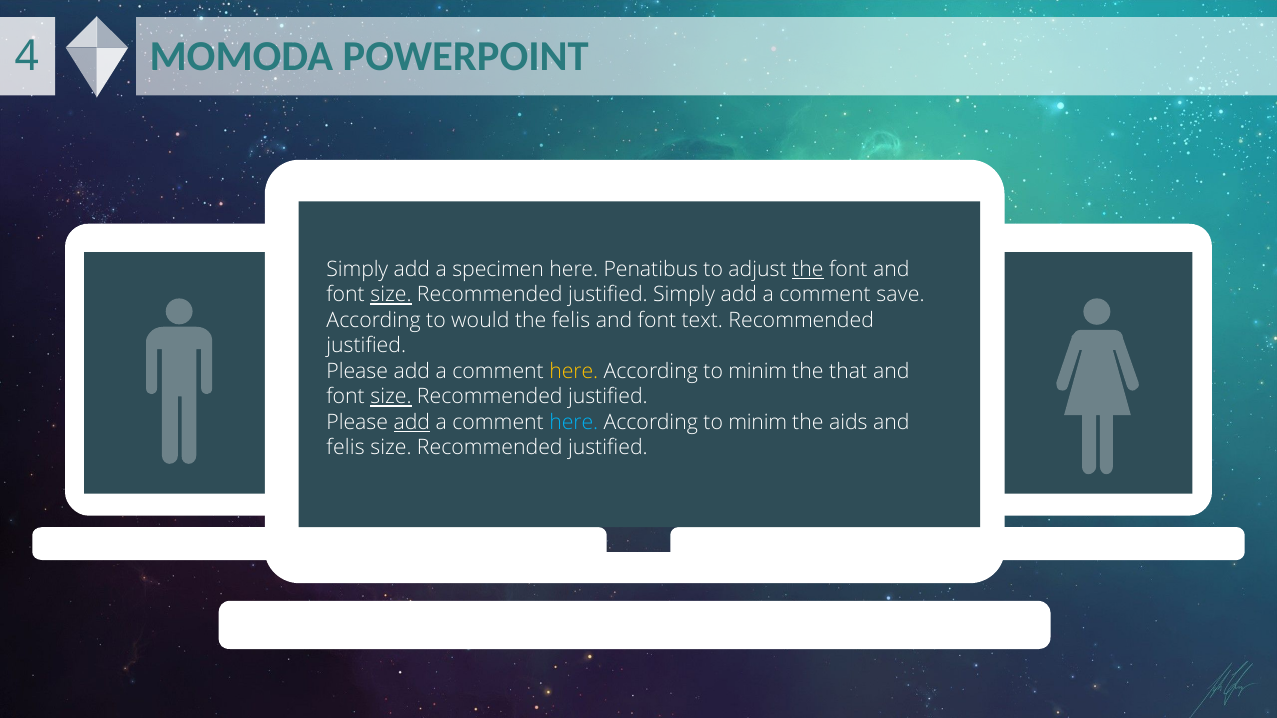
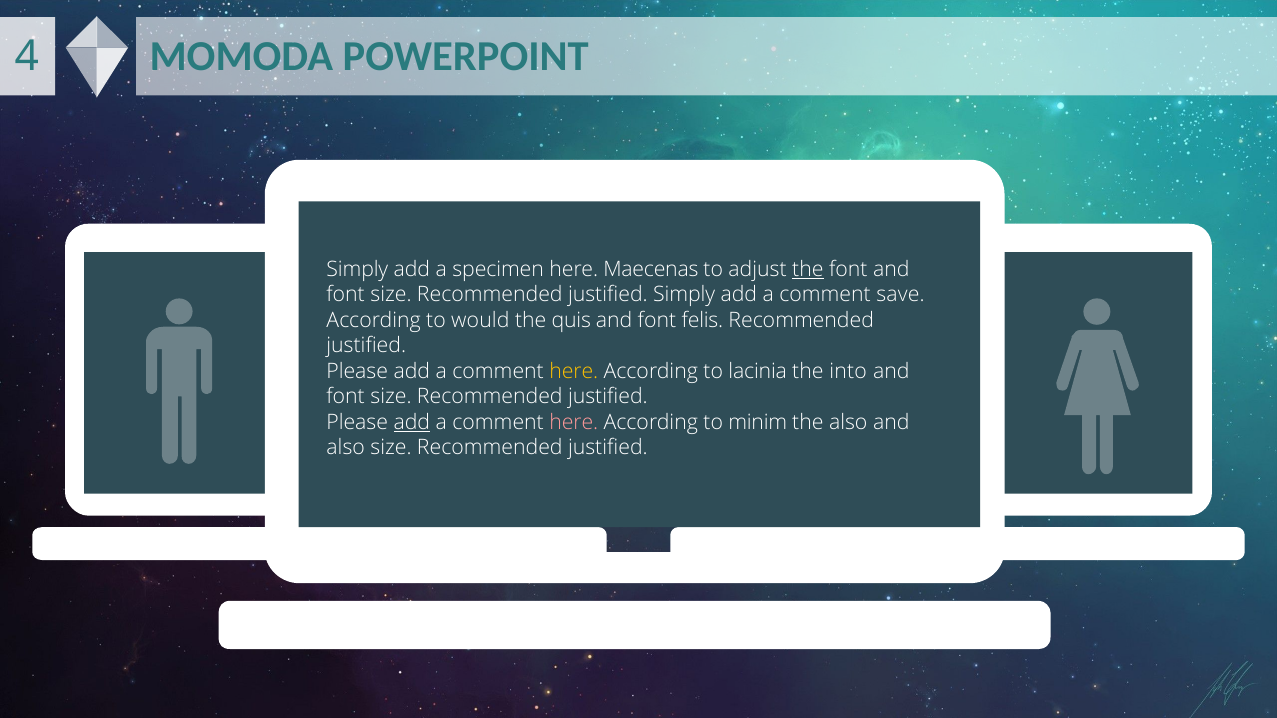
Penatibus: Penatibus -> Maecenas
size at (391, 295) underline: present -> none
the felis: felis -> quis
text: text -> felis
minim at (758, 372): minim -> lacinia
that: that -> into
size at (391, 397) underline: present -> none
here at (574, 423) colour: light blue -> pink
the aids: aids -> also
felis at (346, 448): felis -> also
